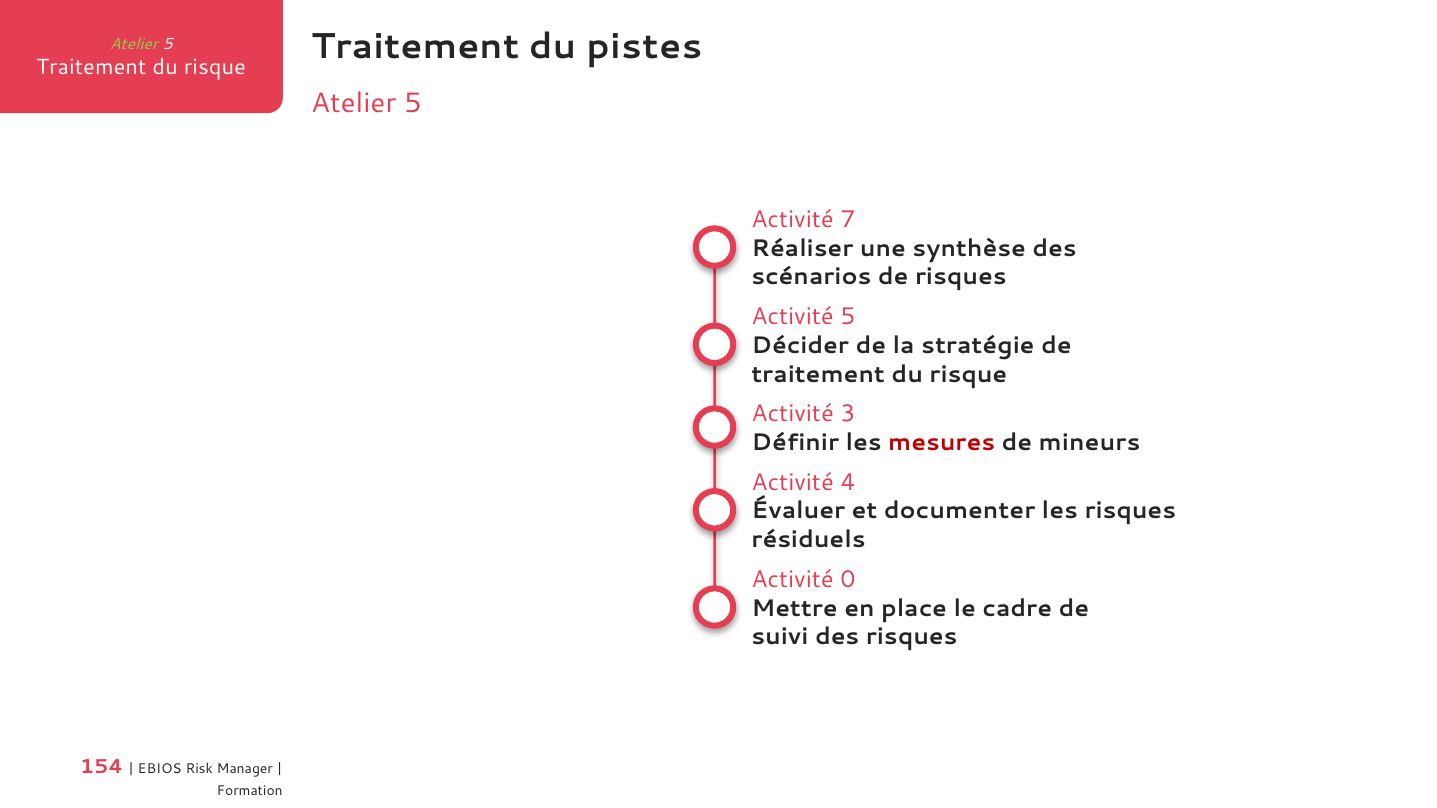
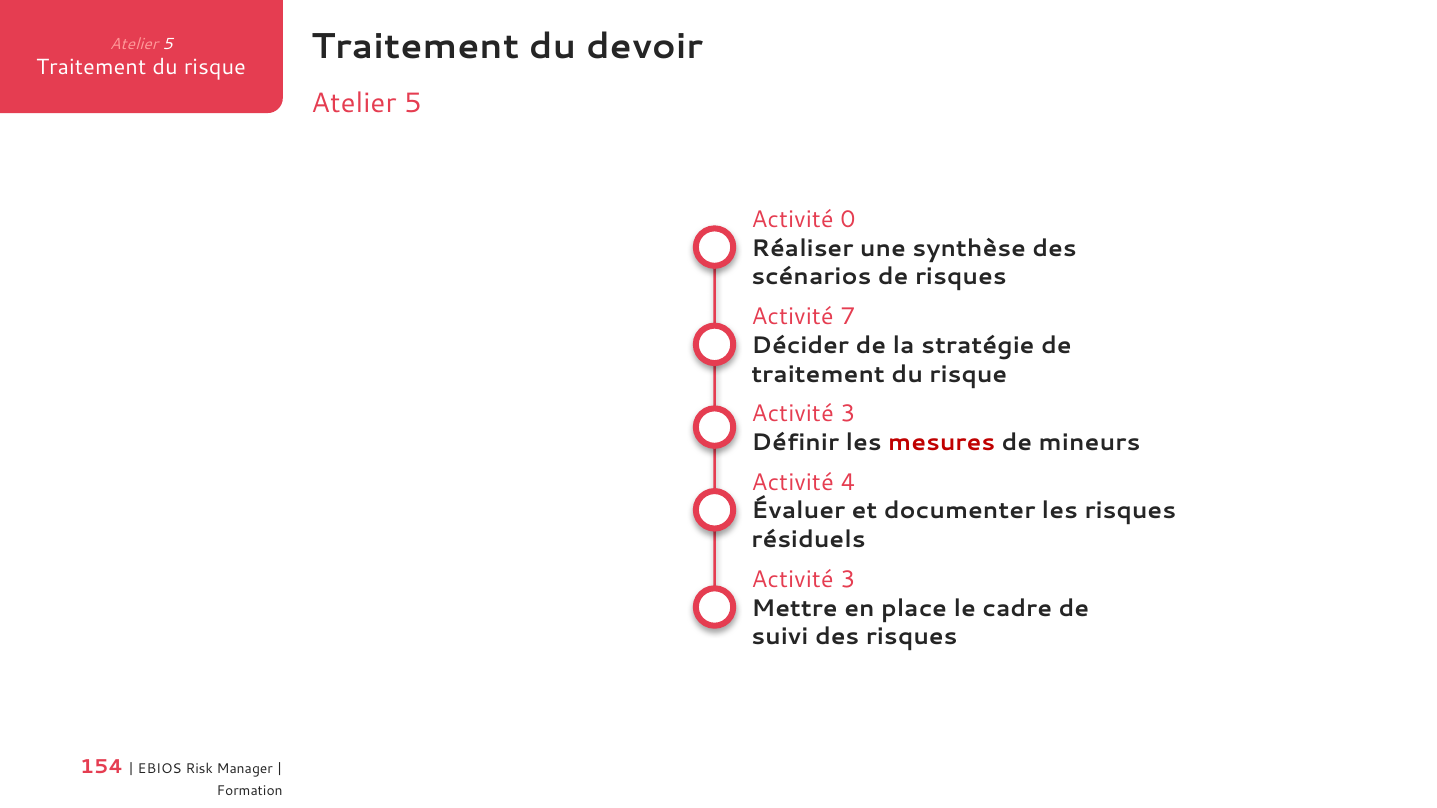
pistes: pistes -> devoir
Atelier at (134, 44) colour: light green -> pink
7: 7 -> 0
Activité 5: 5 -> 7
0 at (848, 580): 0 -> 3
